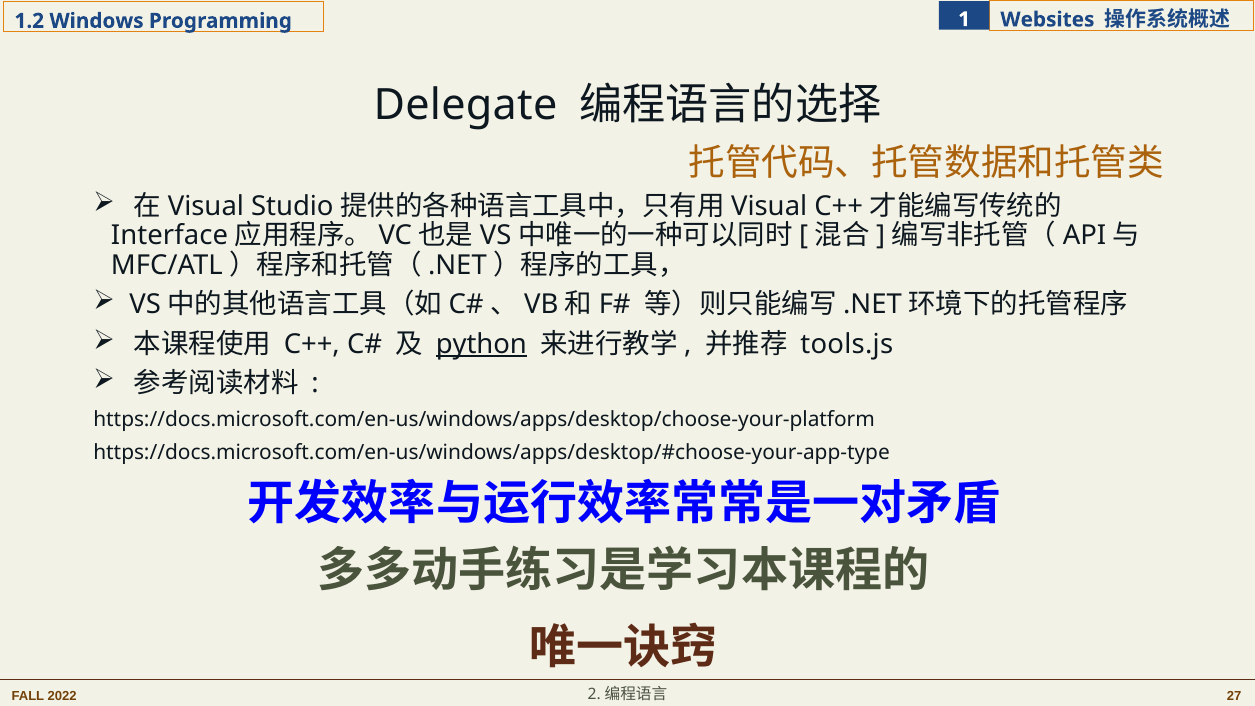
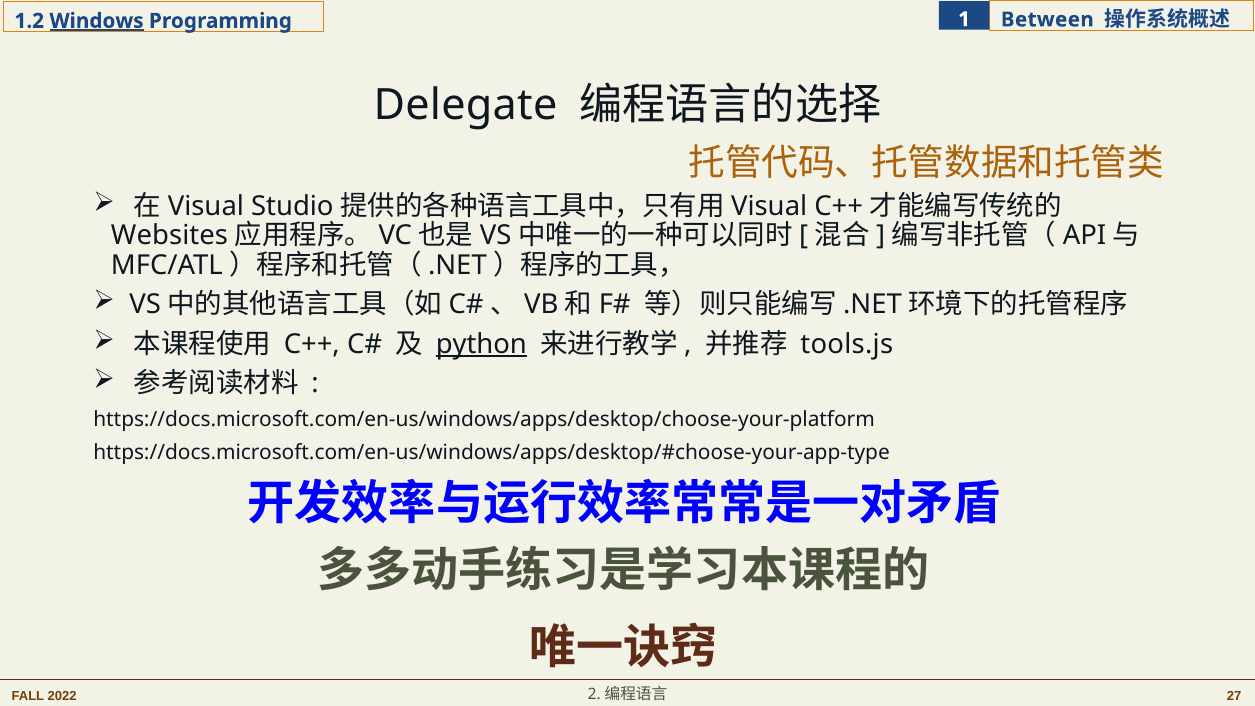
Websites: Websites -> Between
Windows underline: none -> present
Interface: Interface -> Websites
